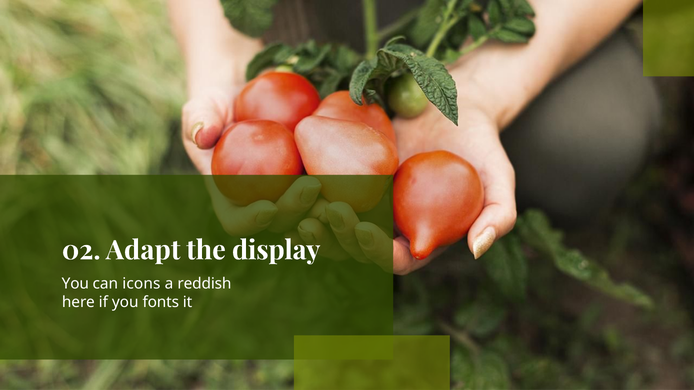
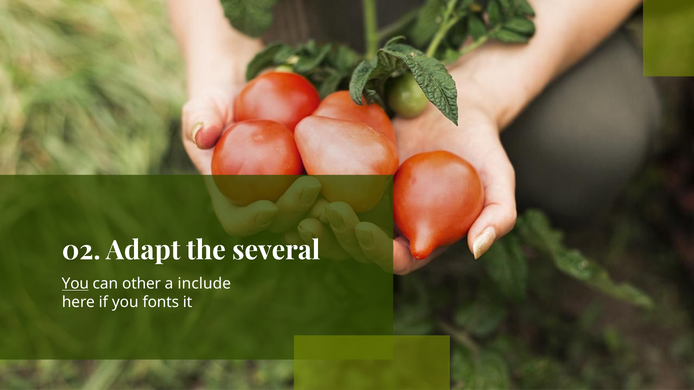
display: display -> several
You at (75, 284) underline: none -> present
icons: icons -> other
reddish: reddish -> include
